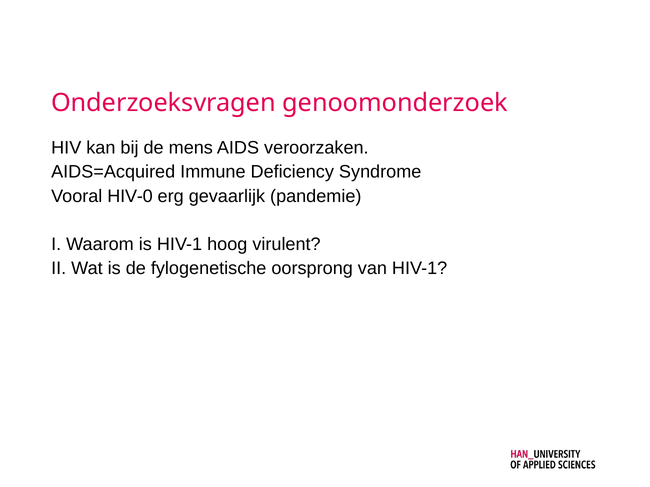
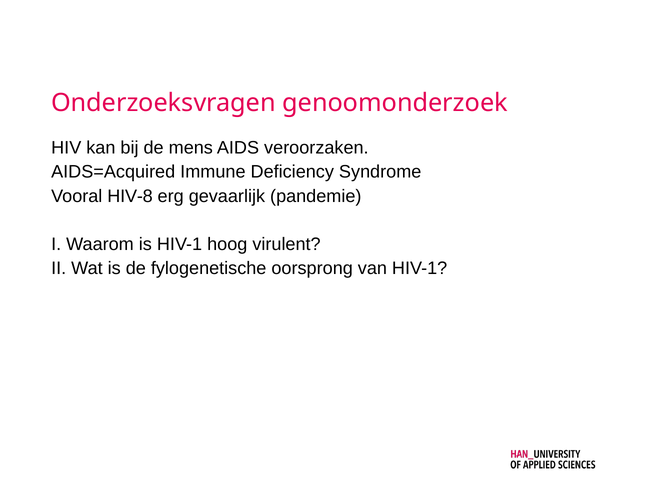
HIV-0: HIV-0 -> HIV-8
